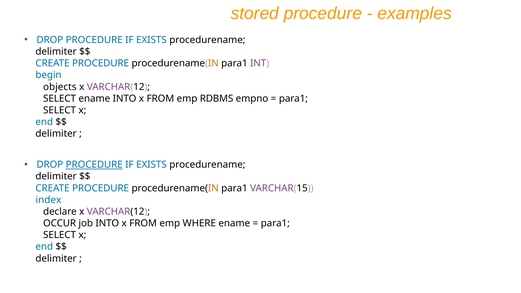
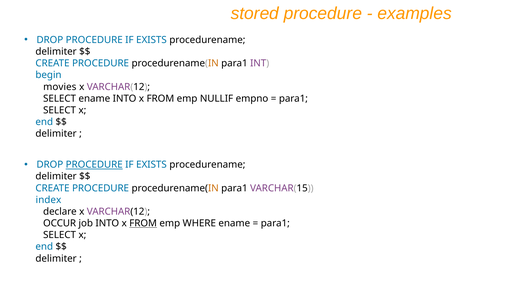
objects: objects -> movies
RDBMS: RDBMS -> NULLIF
FROM at (143, 223) underline: none -> present
